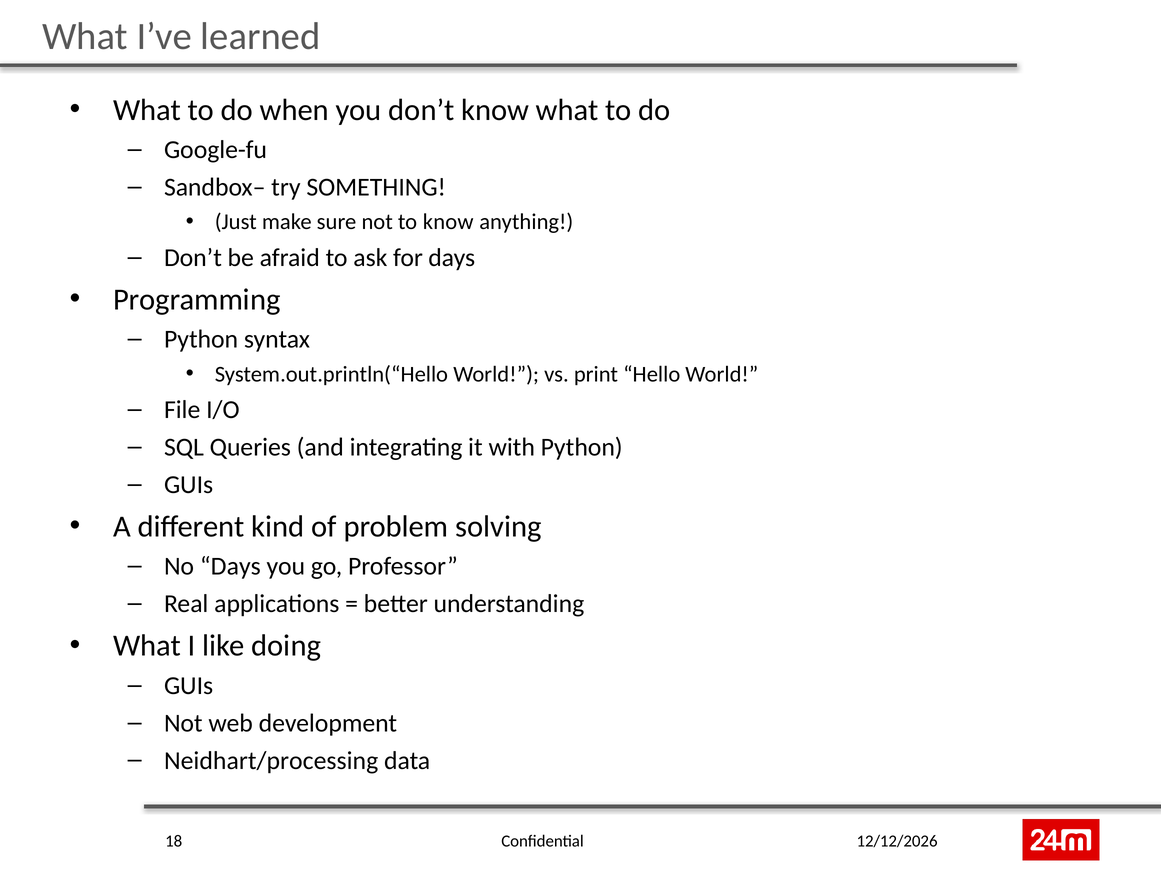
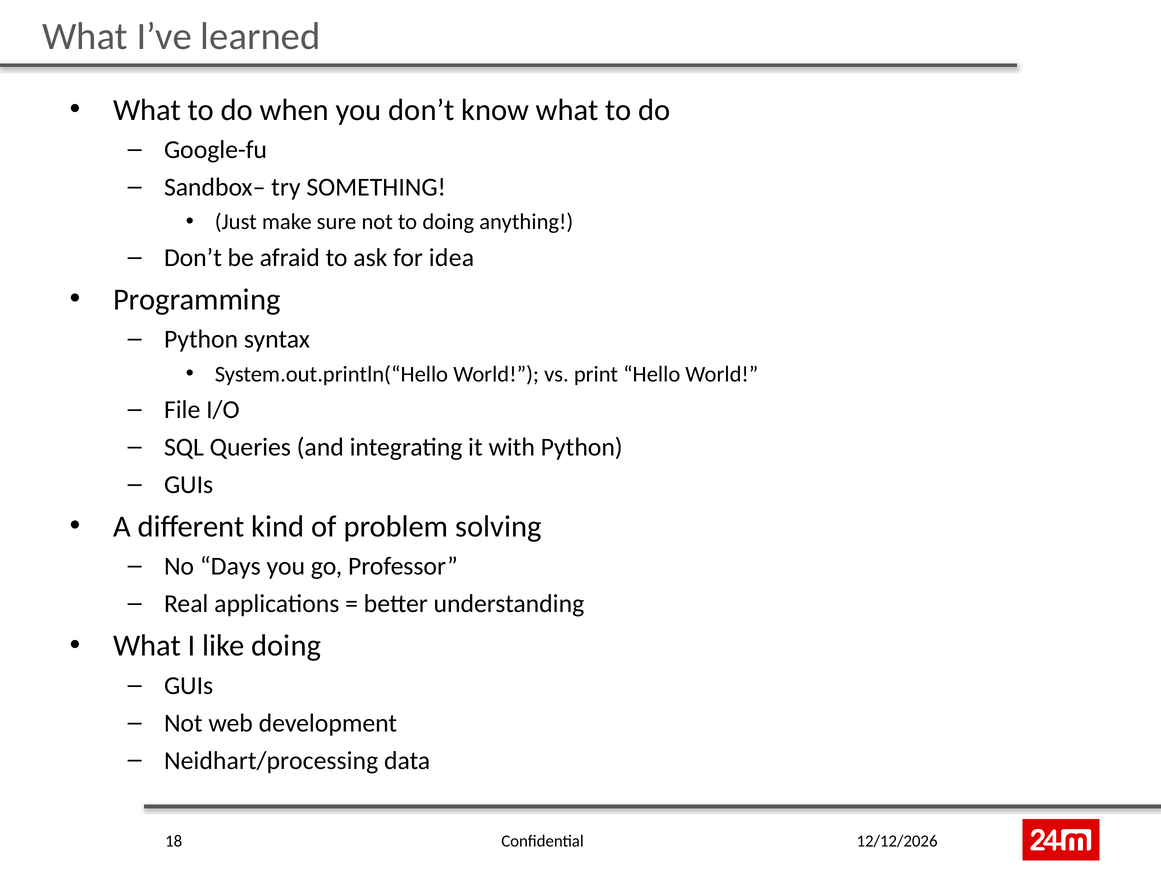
to know: know -> doing
for days: days -> idea
